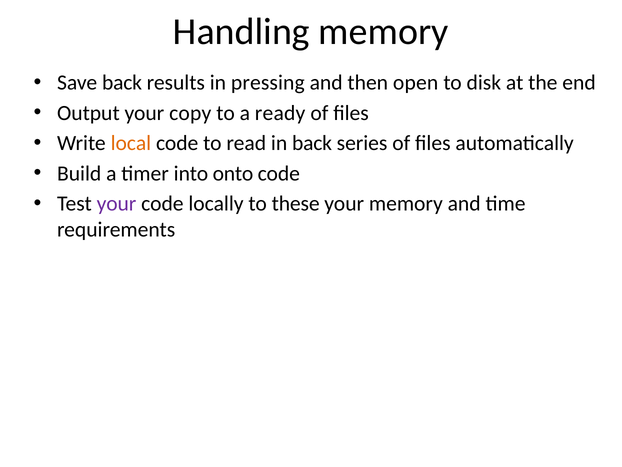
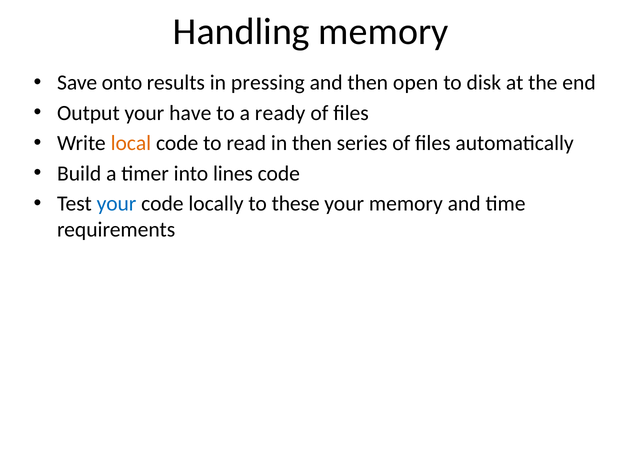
Save back: back -> onto
copy: copy -> have
in back: back -> then
onto: onto -> lines
your at (117, 203) colour: purple -> blue
